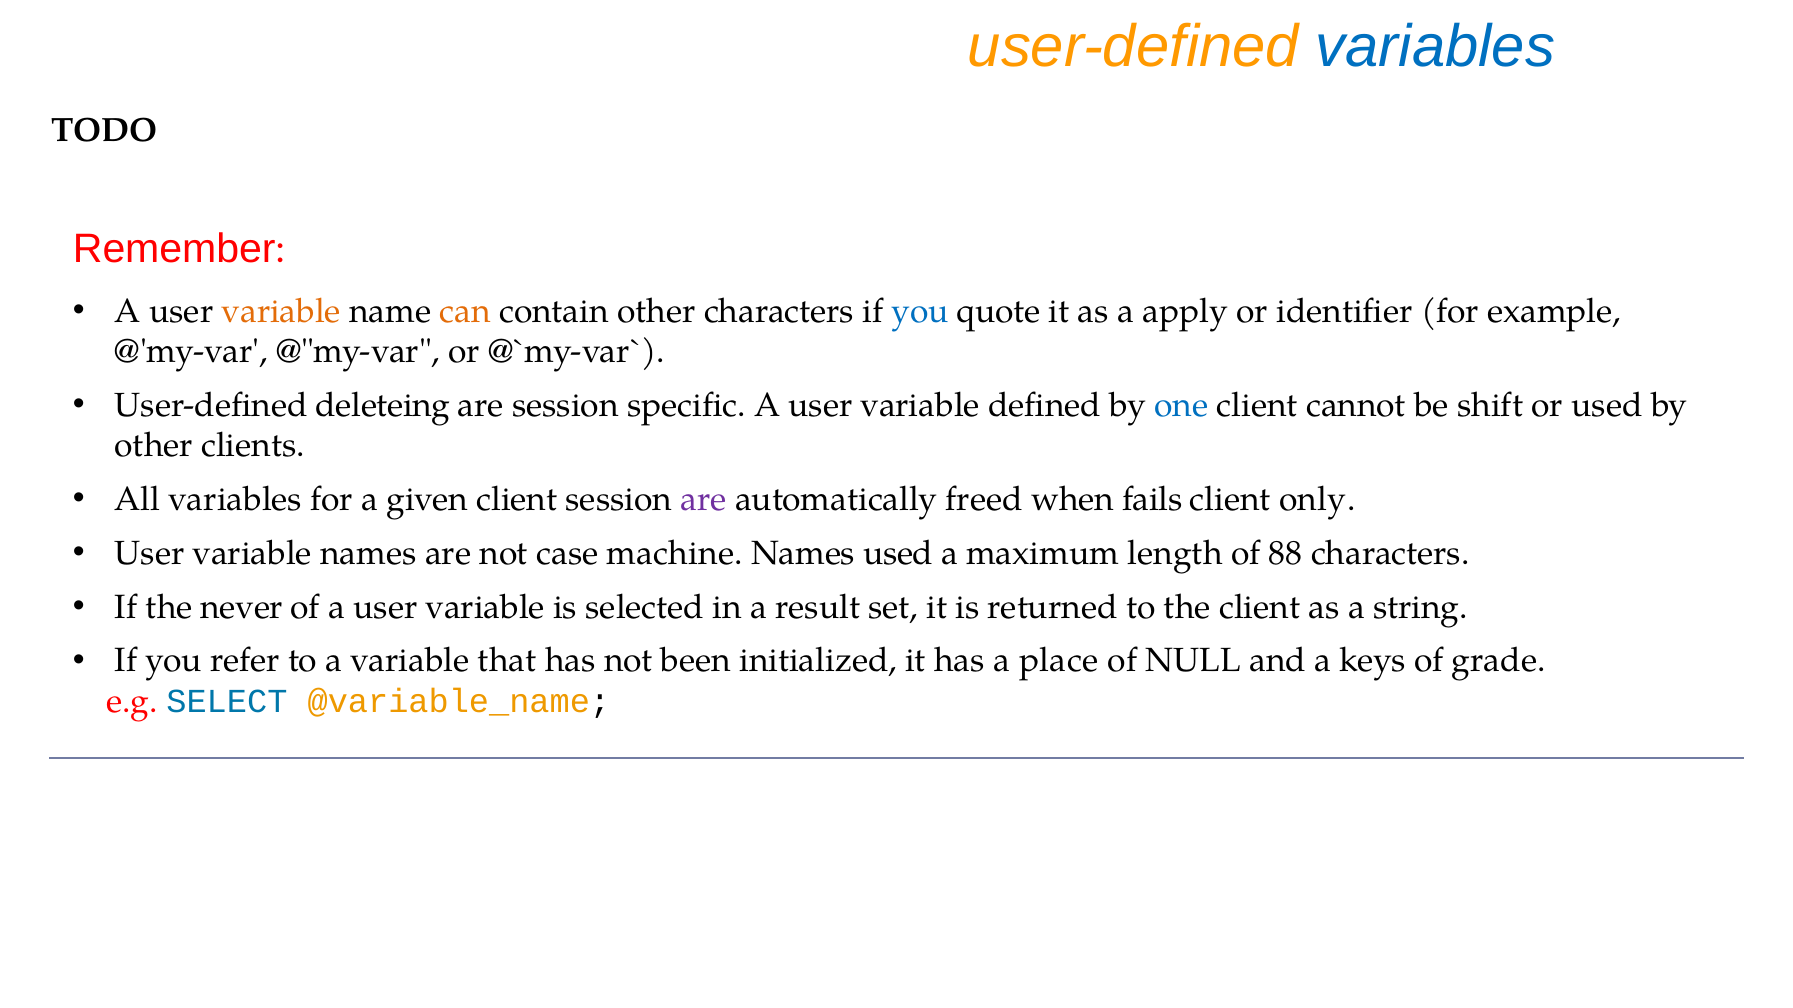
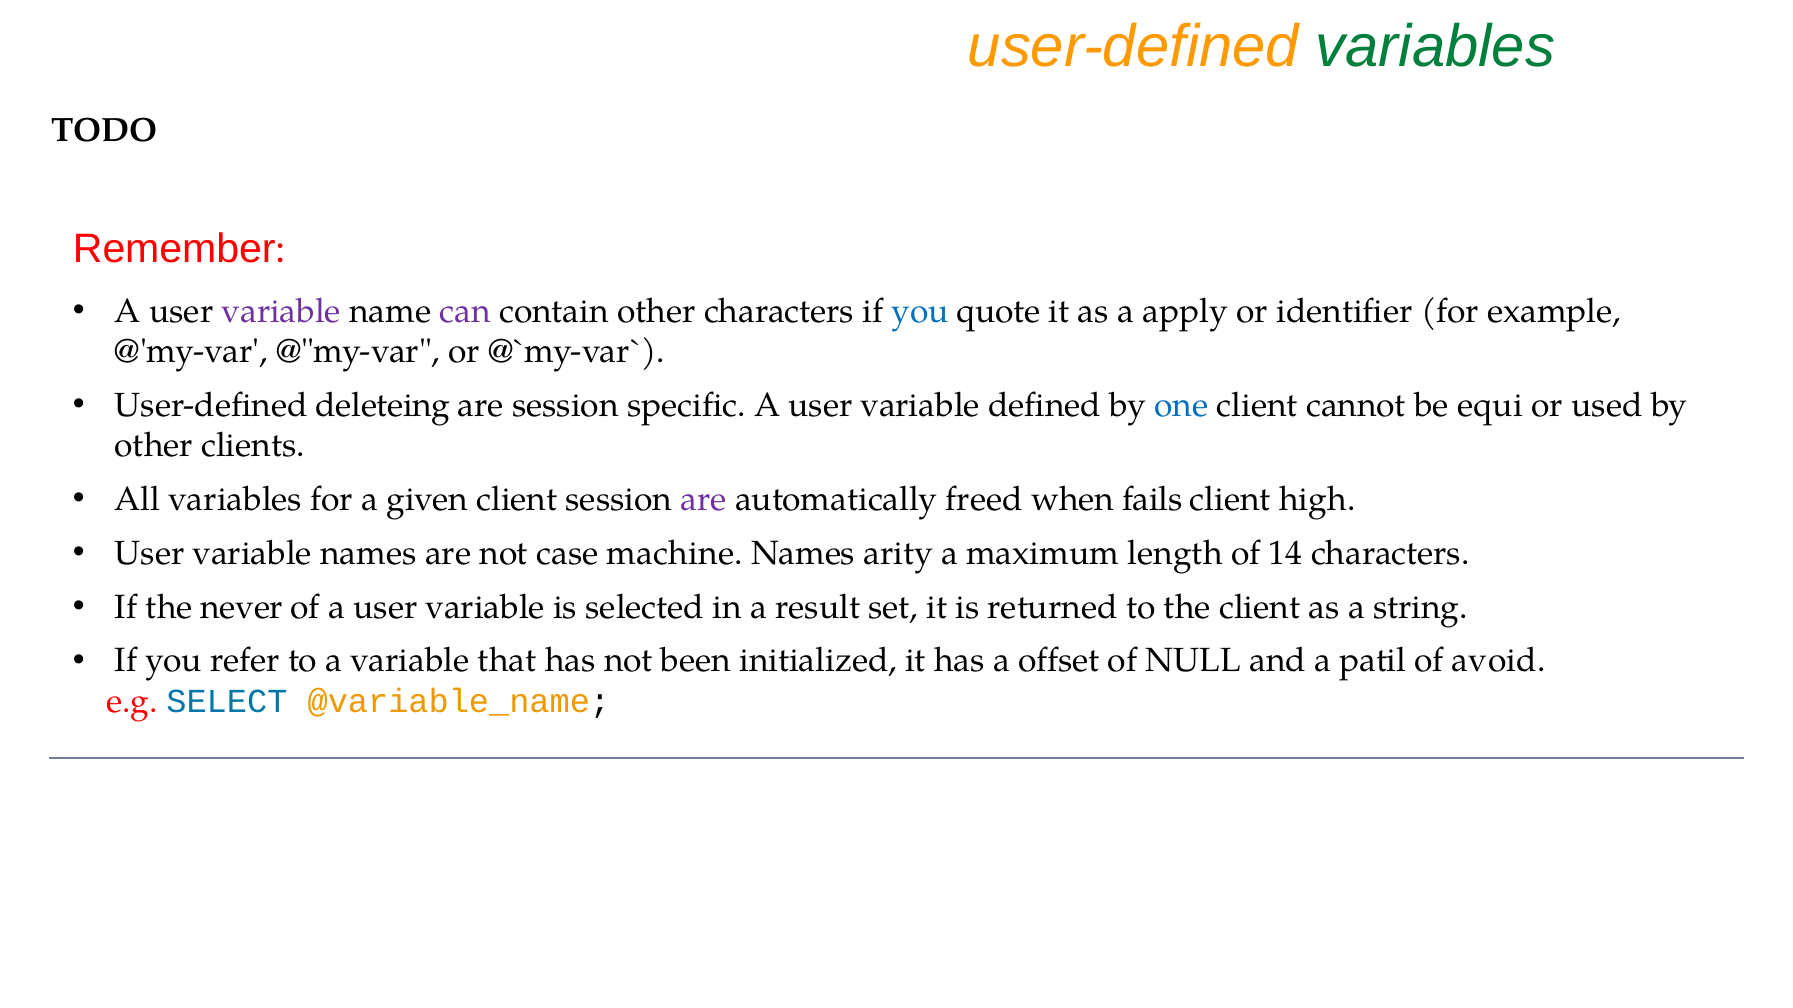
variables at (1435, 47) colour: blue -> green
variable at (281, 312) colour: orange -> purple
can colour: orange -> purple
shift: shift -> equi
only: only -> high
Names used: used -> arity
88: 88 -> 14
place: place -> offset
keys: keys -> patil
grade: grade -> avoid
